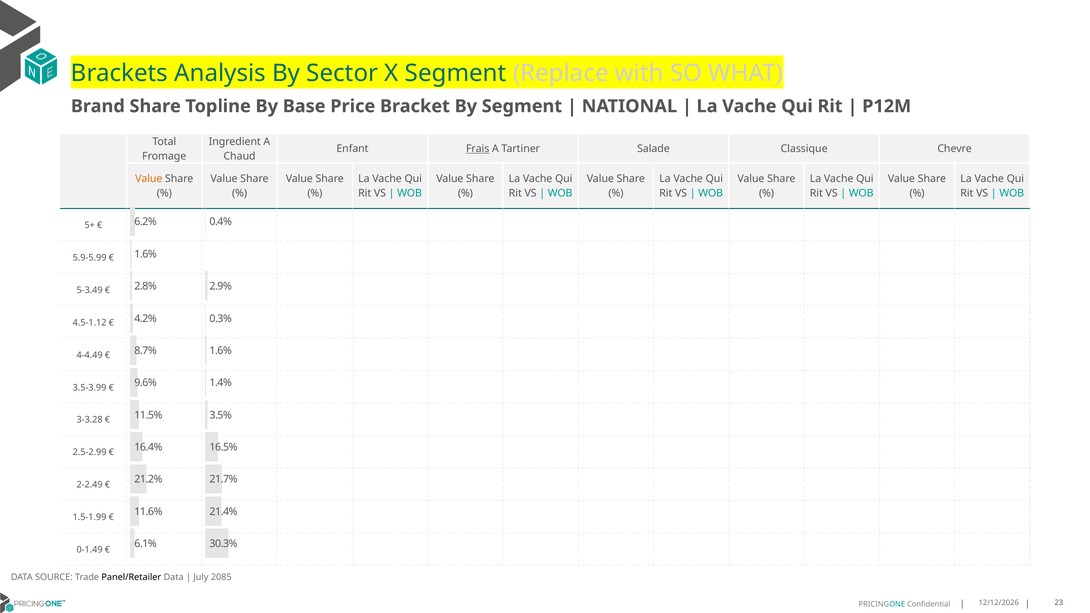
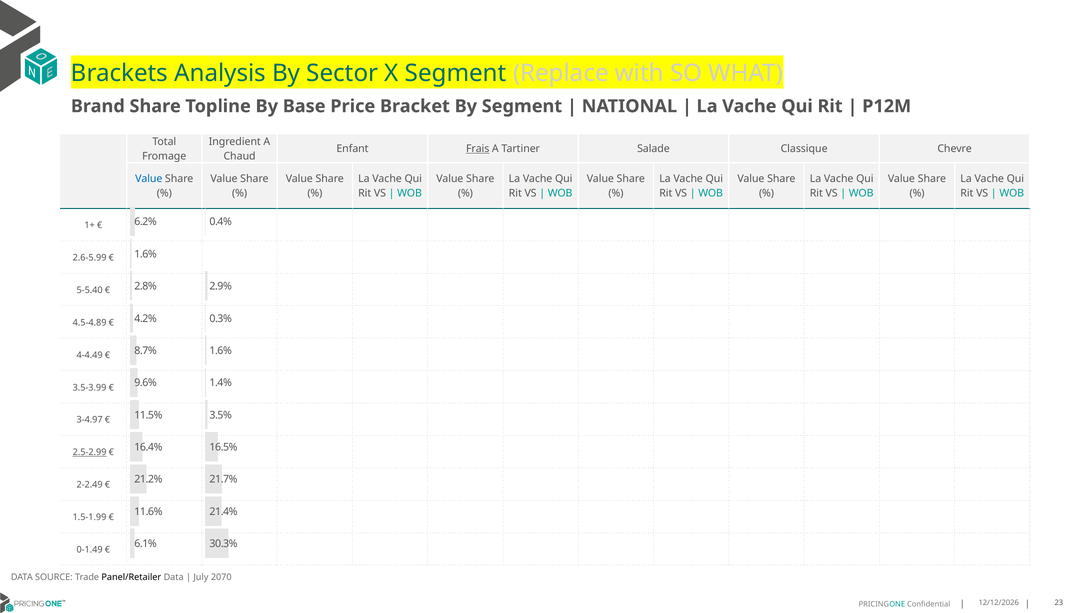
Value at (149, 179) colour: orange -> blue
5+: 5+ -> 1+
5.9-5.99: 5.9-5.99 -> 2.6-5.99
5-3.49: 5-3.49 -> 5-5.40
4.5-1.12: 4.5-1.12 -> 4.5-4.89
3-3.28: 3-3.28 -> 3-4.97
2.5-2.99 underline: none -> present
2085: 2085 -> 2070
